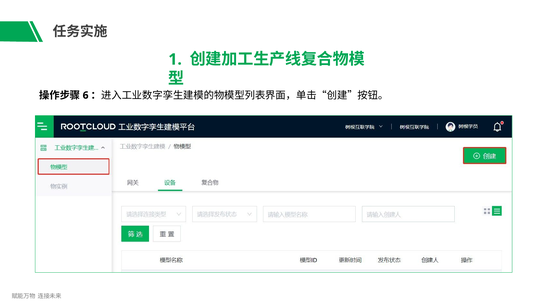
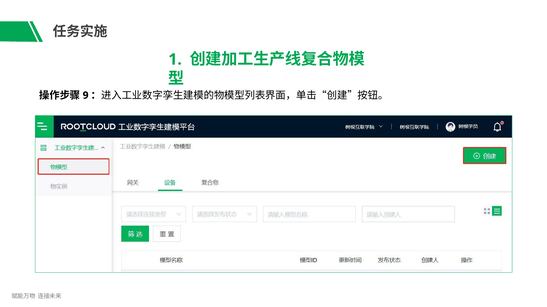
6: 6 -> 9
